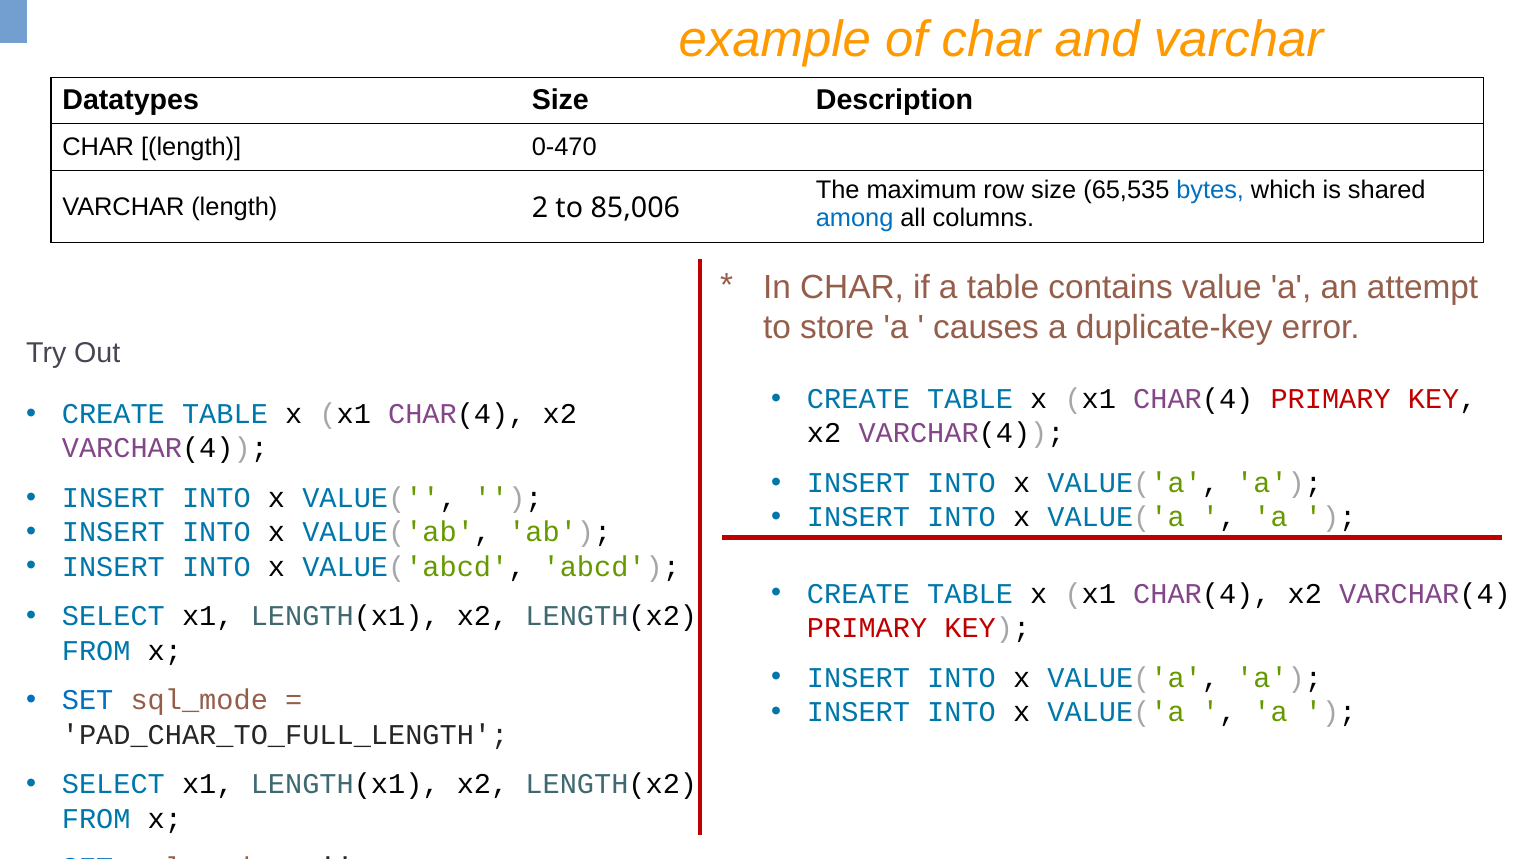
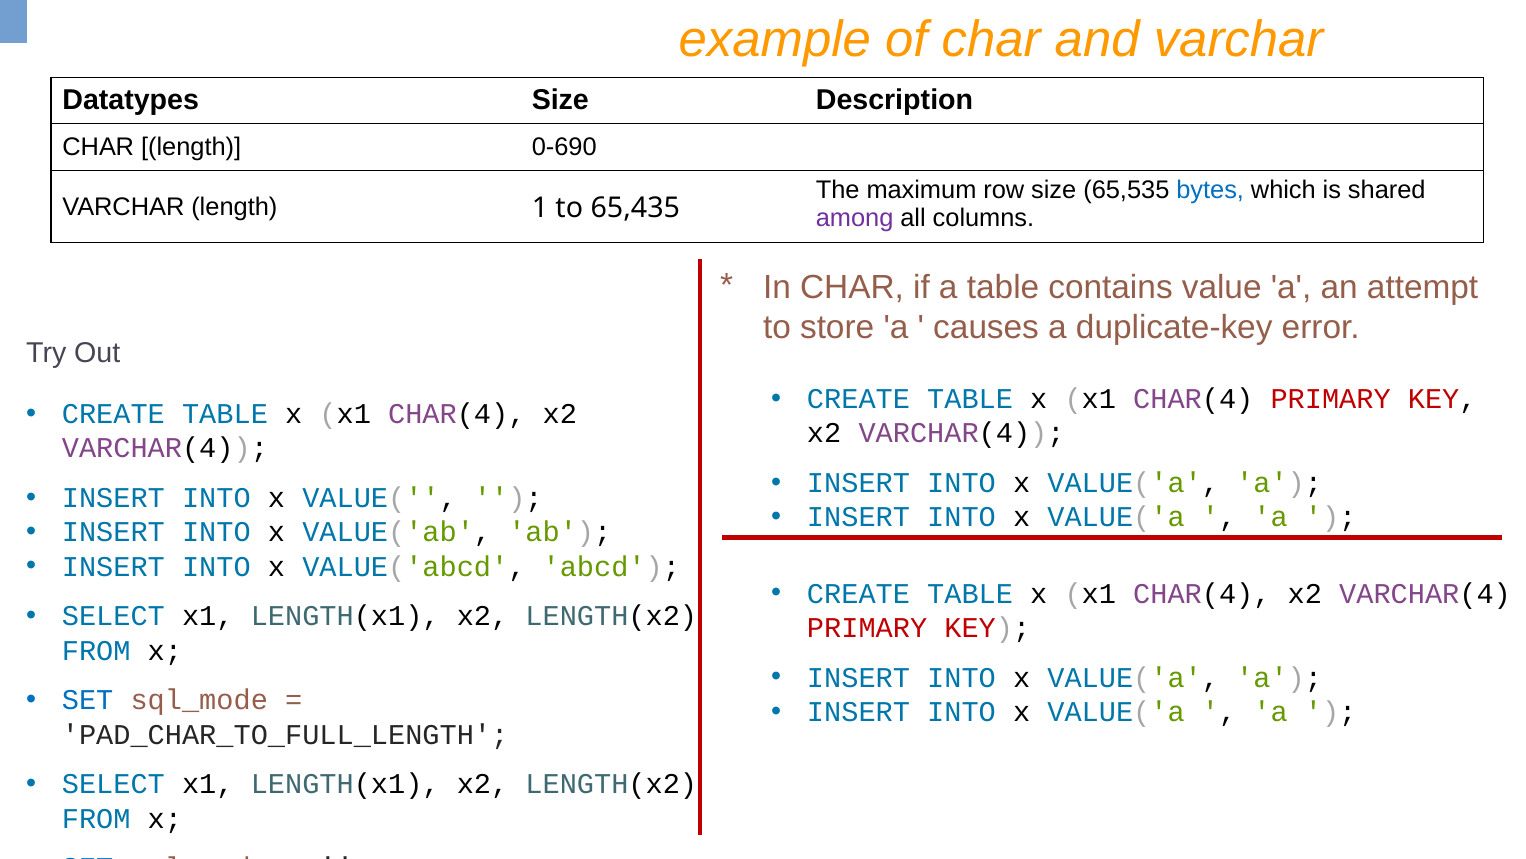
0-470: 0-470 -> 0-690
2: 2 -> 1
85,006: 85,006 -> 65,435
among colour: blue -> purple
